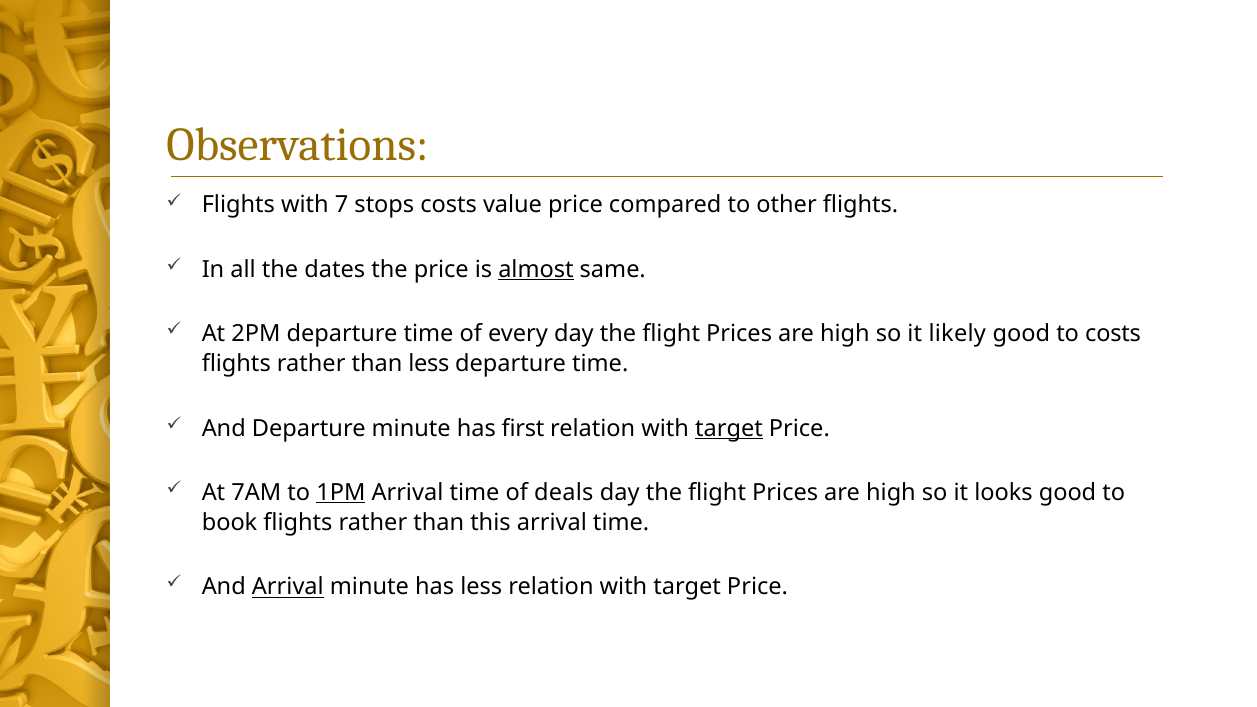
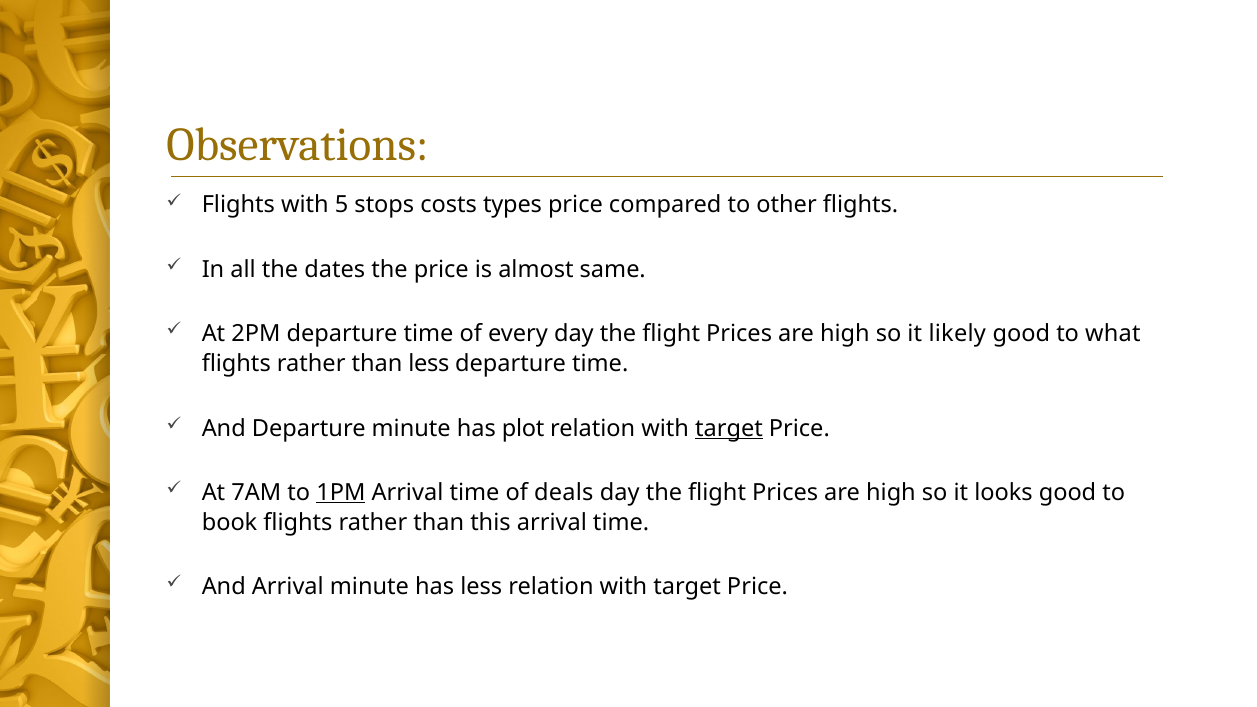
7: 7 -> 5
value: value -> types
almost underline: present -> none
to costs: costs -> what
first: first -> plot
Arrival at (288, 587) underline: present -> none
